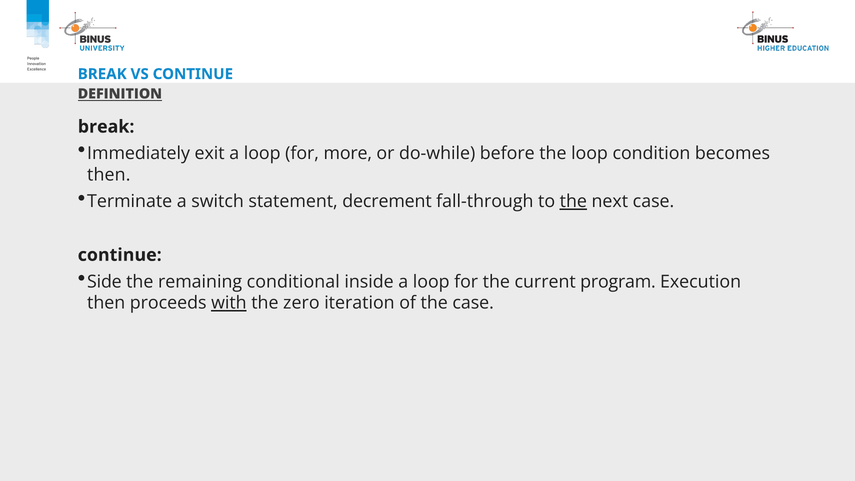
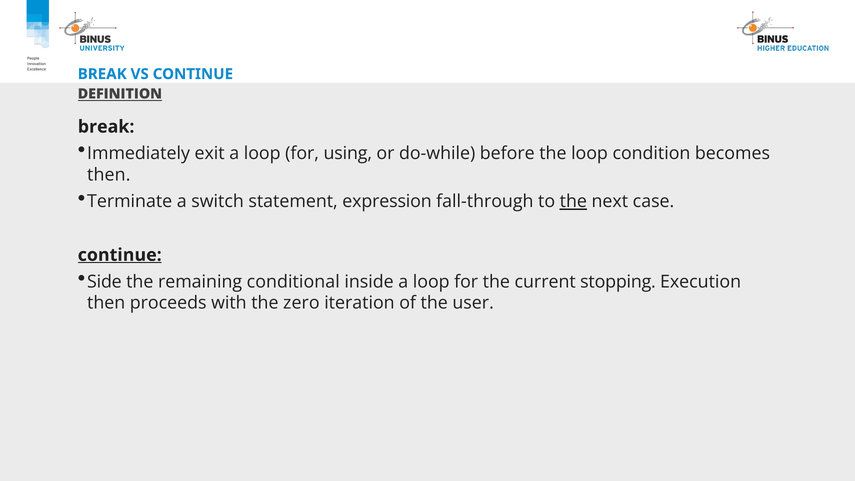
more: more -> using
decrement: decrement -> expression
continue at (120, 255) underline: none -> present
program: program -> stopping
with underline: present -> none
the case: case -> user
